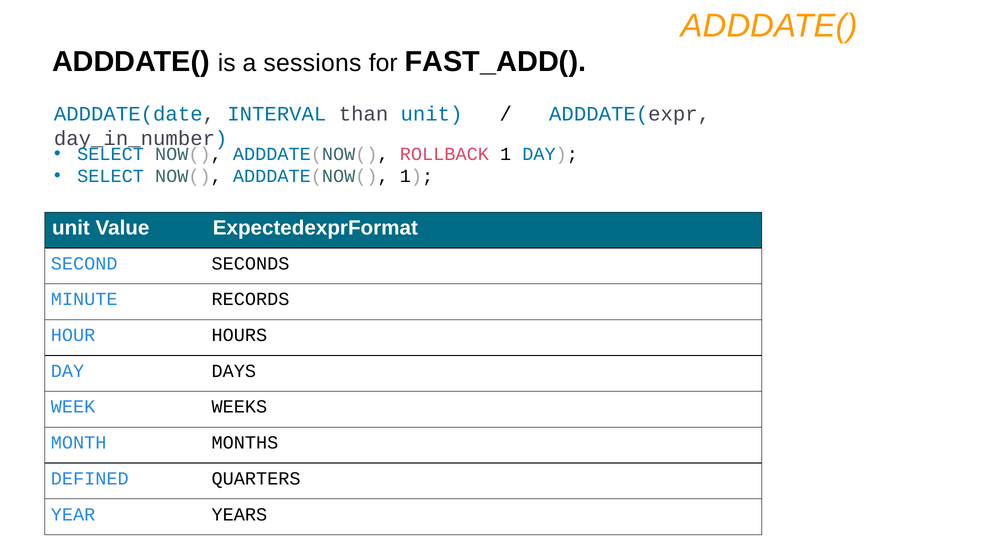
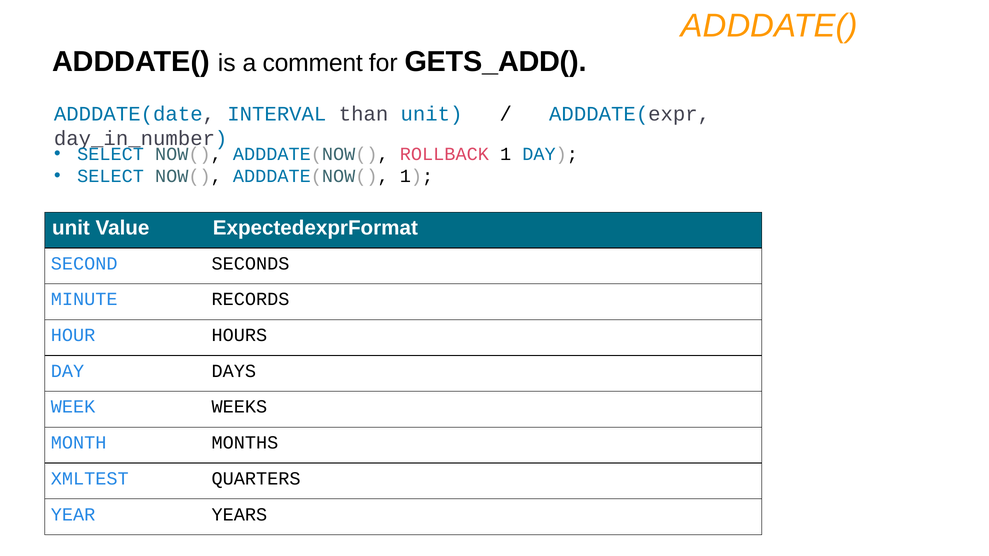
sessions: sessions -> comment
FAST_ADD(: FAST_ADD( -> GETS_ADD(
DEFINED: DEFINED -> XMLTEST
